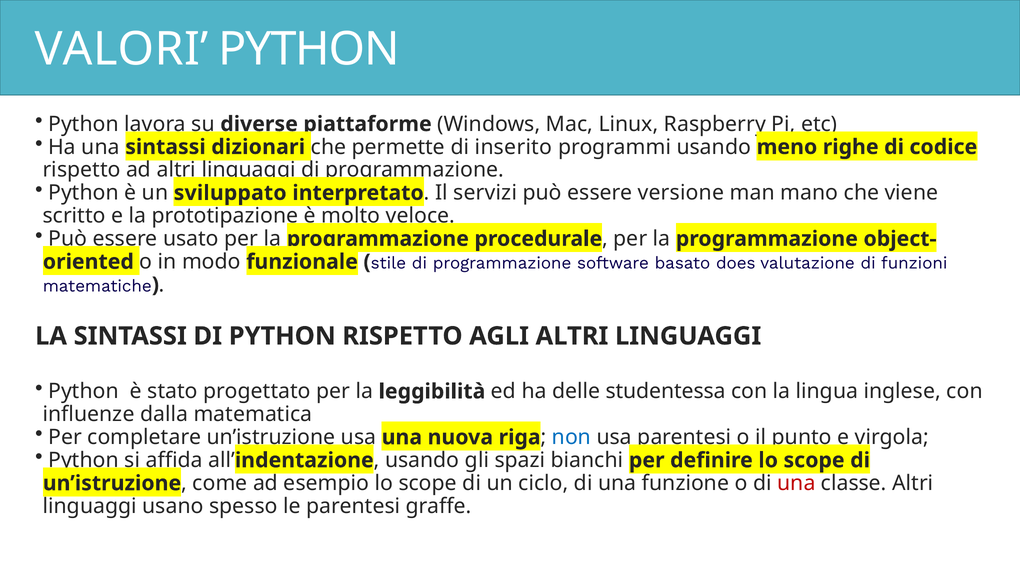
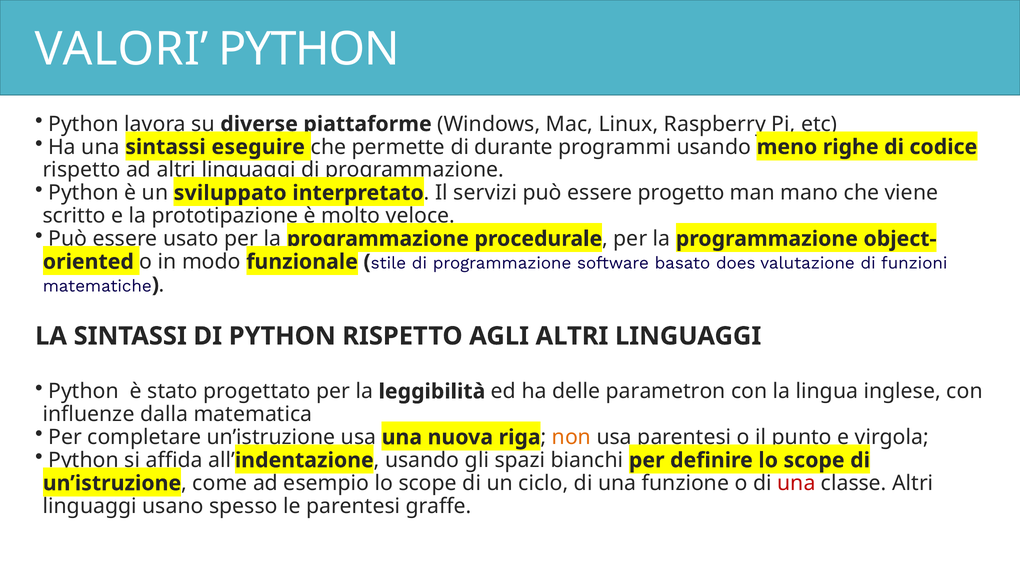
dizionari: dizionari -> eseguire
inserito: inserito -> durante
versione: versione -> progetto
studentessa: studentessa -> parametron
non colour: blue -> orange
